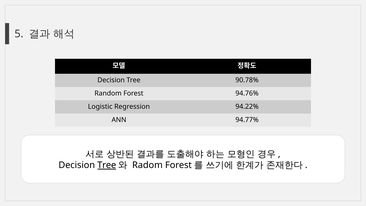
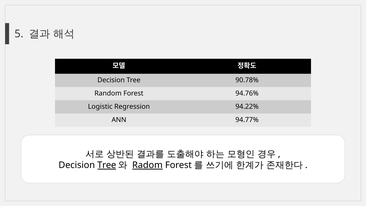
Radom underline: none -> present
